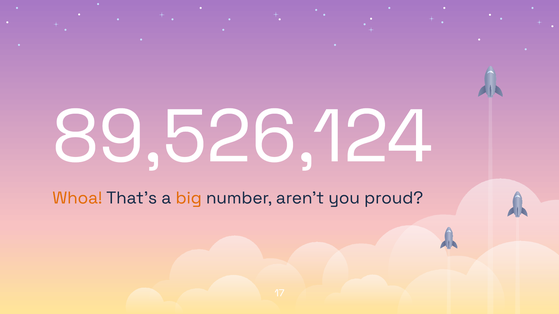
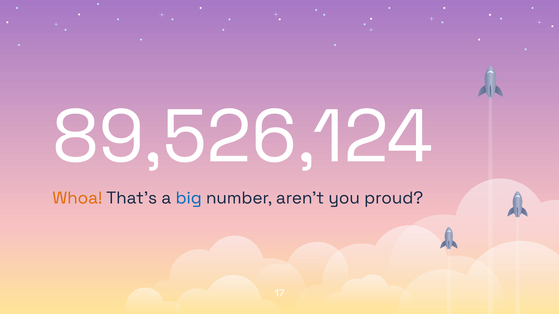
big colour: orange -> blue
